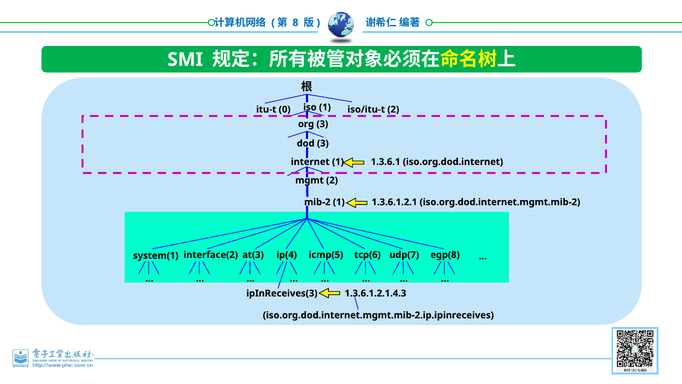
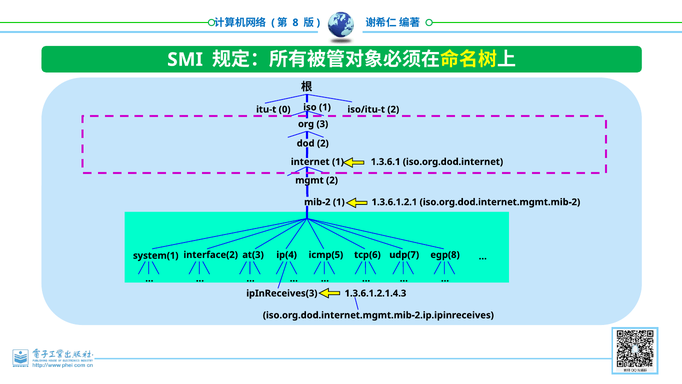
dod 3: 3 -> 2
